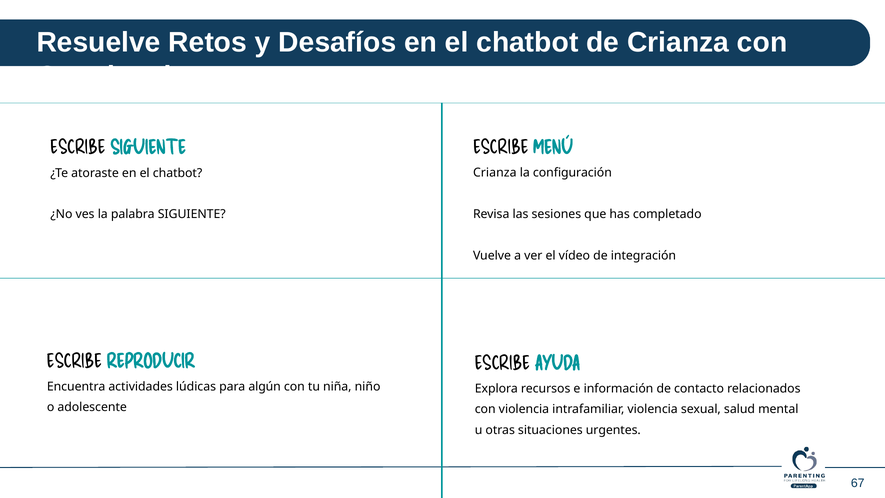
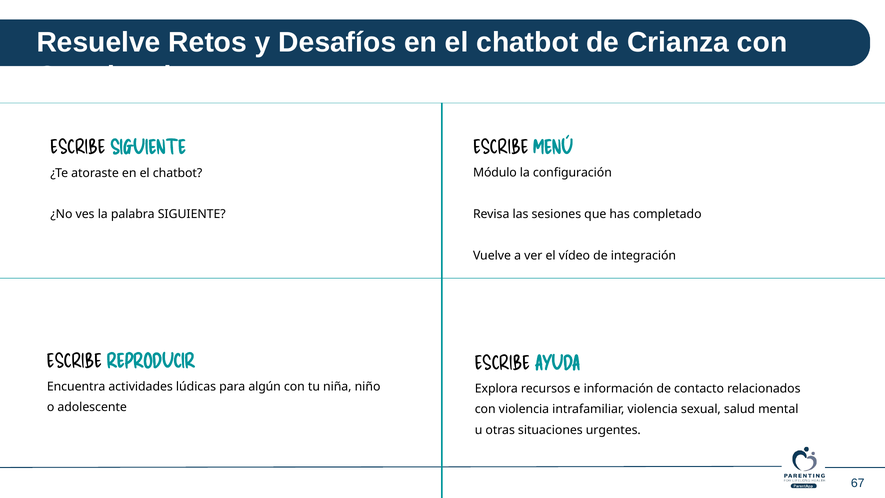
Crianza at (495, 173): Crianza -> Módulo
